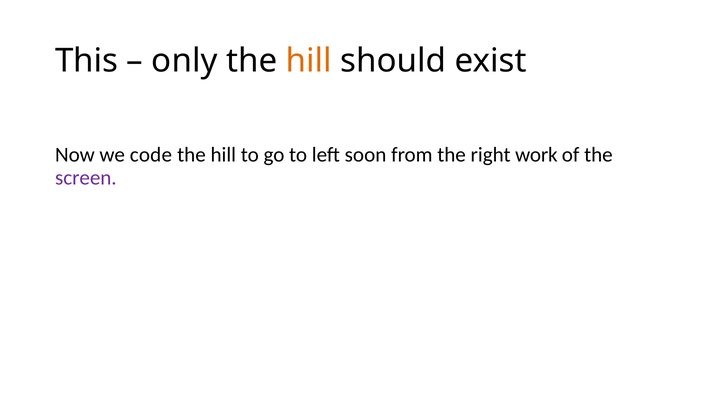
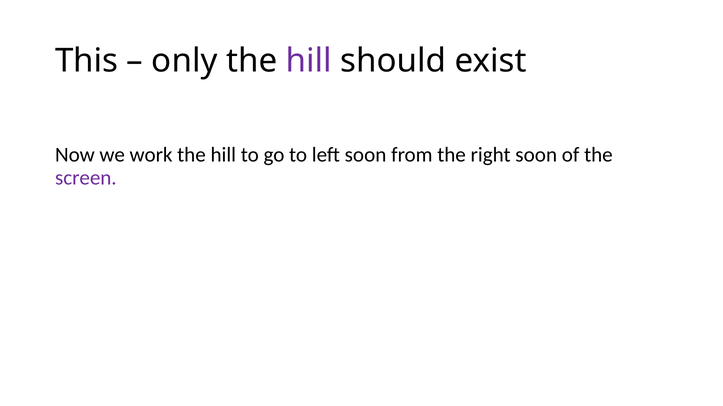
hill at (309, 61) colour: orange -> purple
code: code -> work
right work: work -> soon
